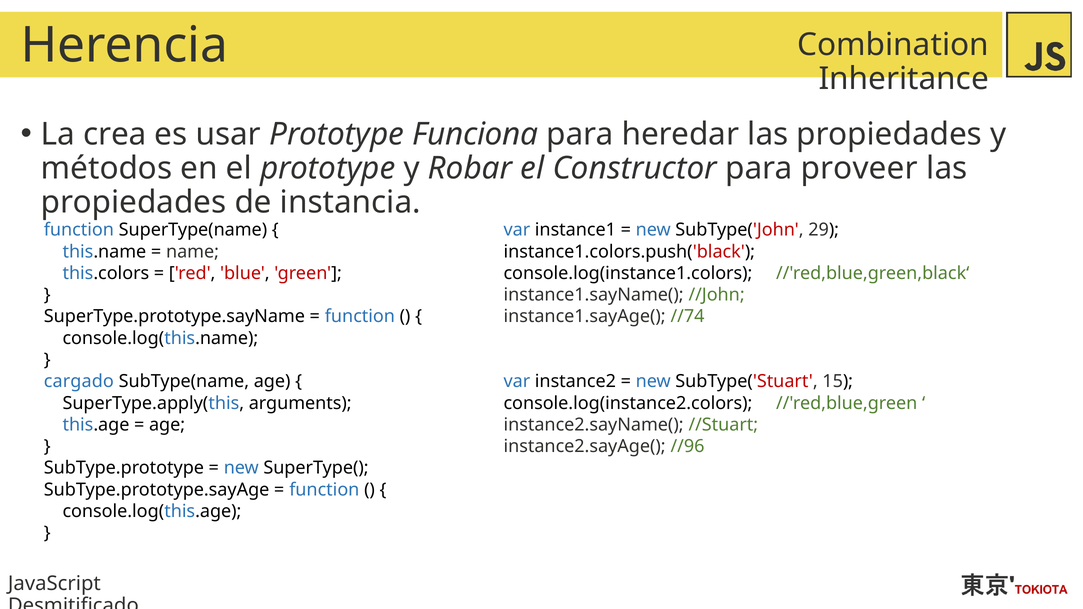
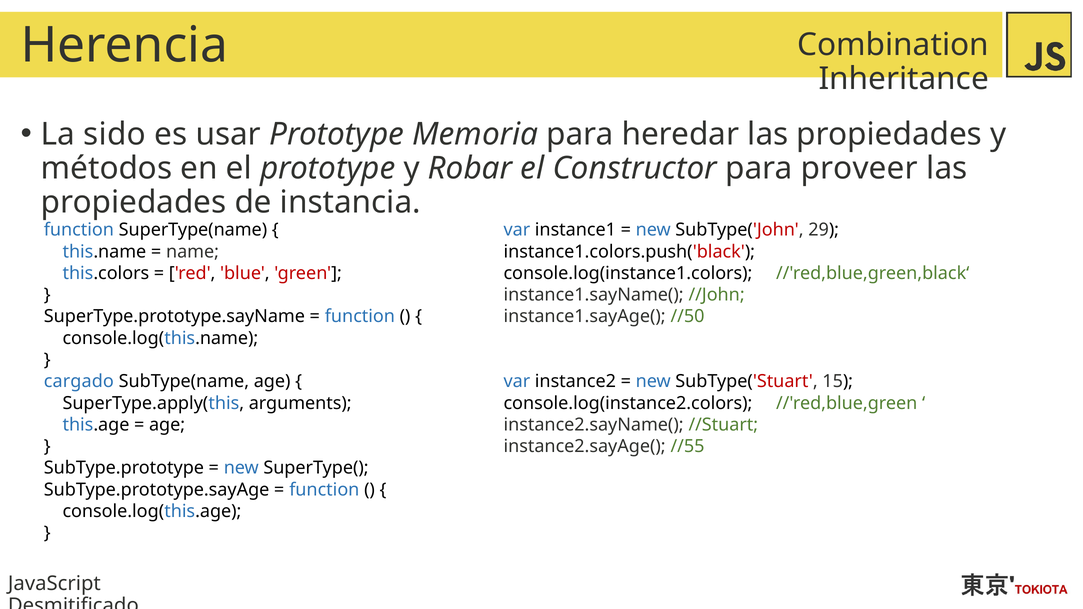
crea: crea -> sido
Funciona: Funciona -> Memoria
//74: //74 -> //50
//96: //96 -> //55
